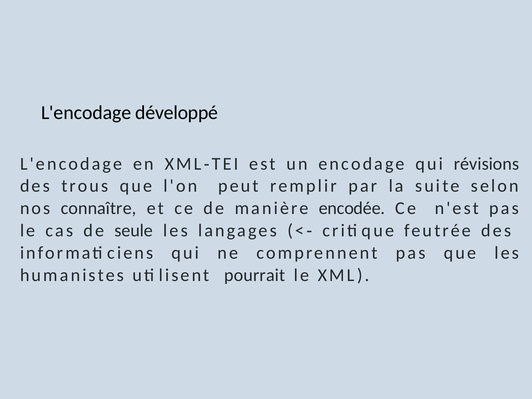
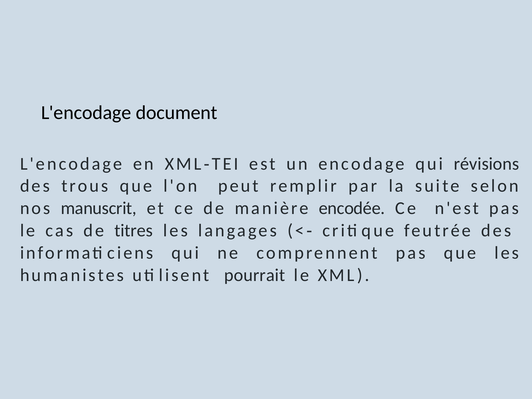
développé: développé -> document
connaître: connaître -> manuscrit
seule: seule -> titres
